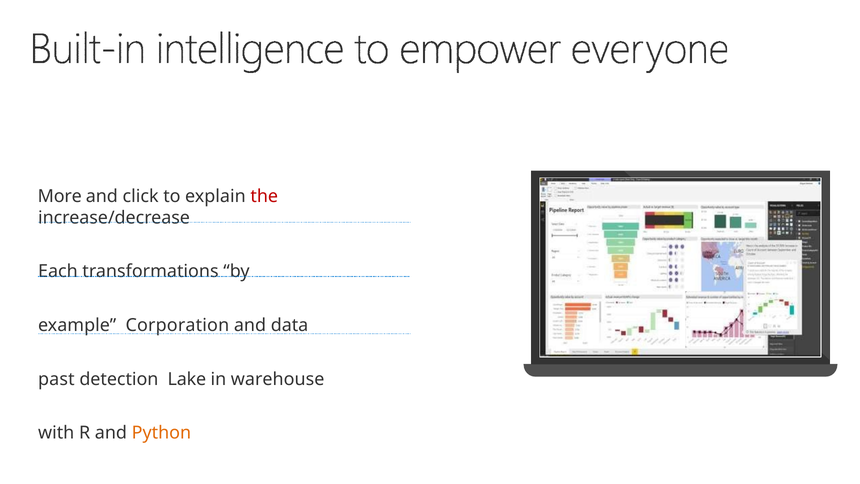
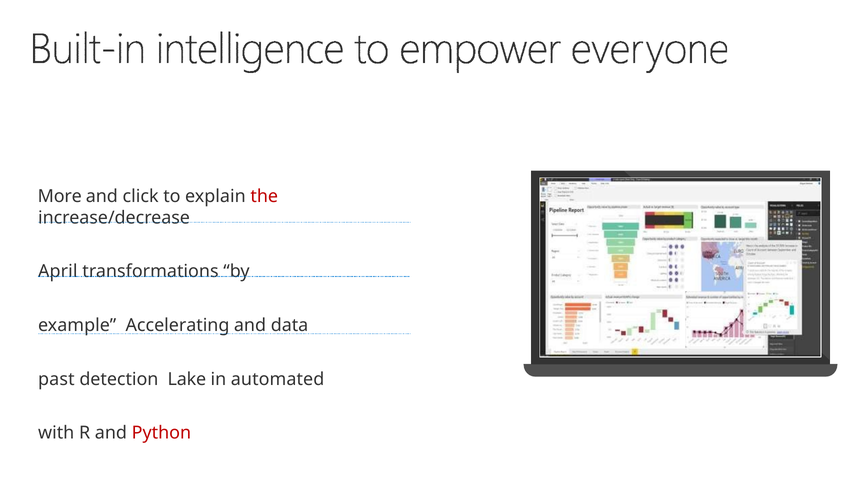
Each: Each -> April
Corporation: Corporation -> Accelerating
warehouse: warehouse -> automated
Python colour: orange -> red
